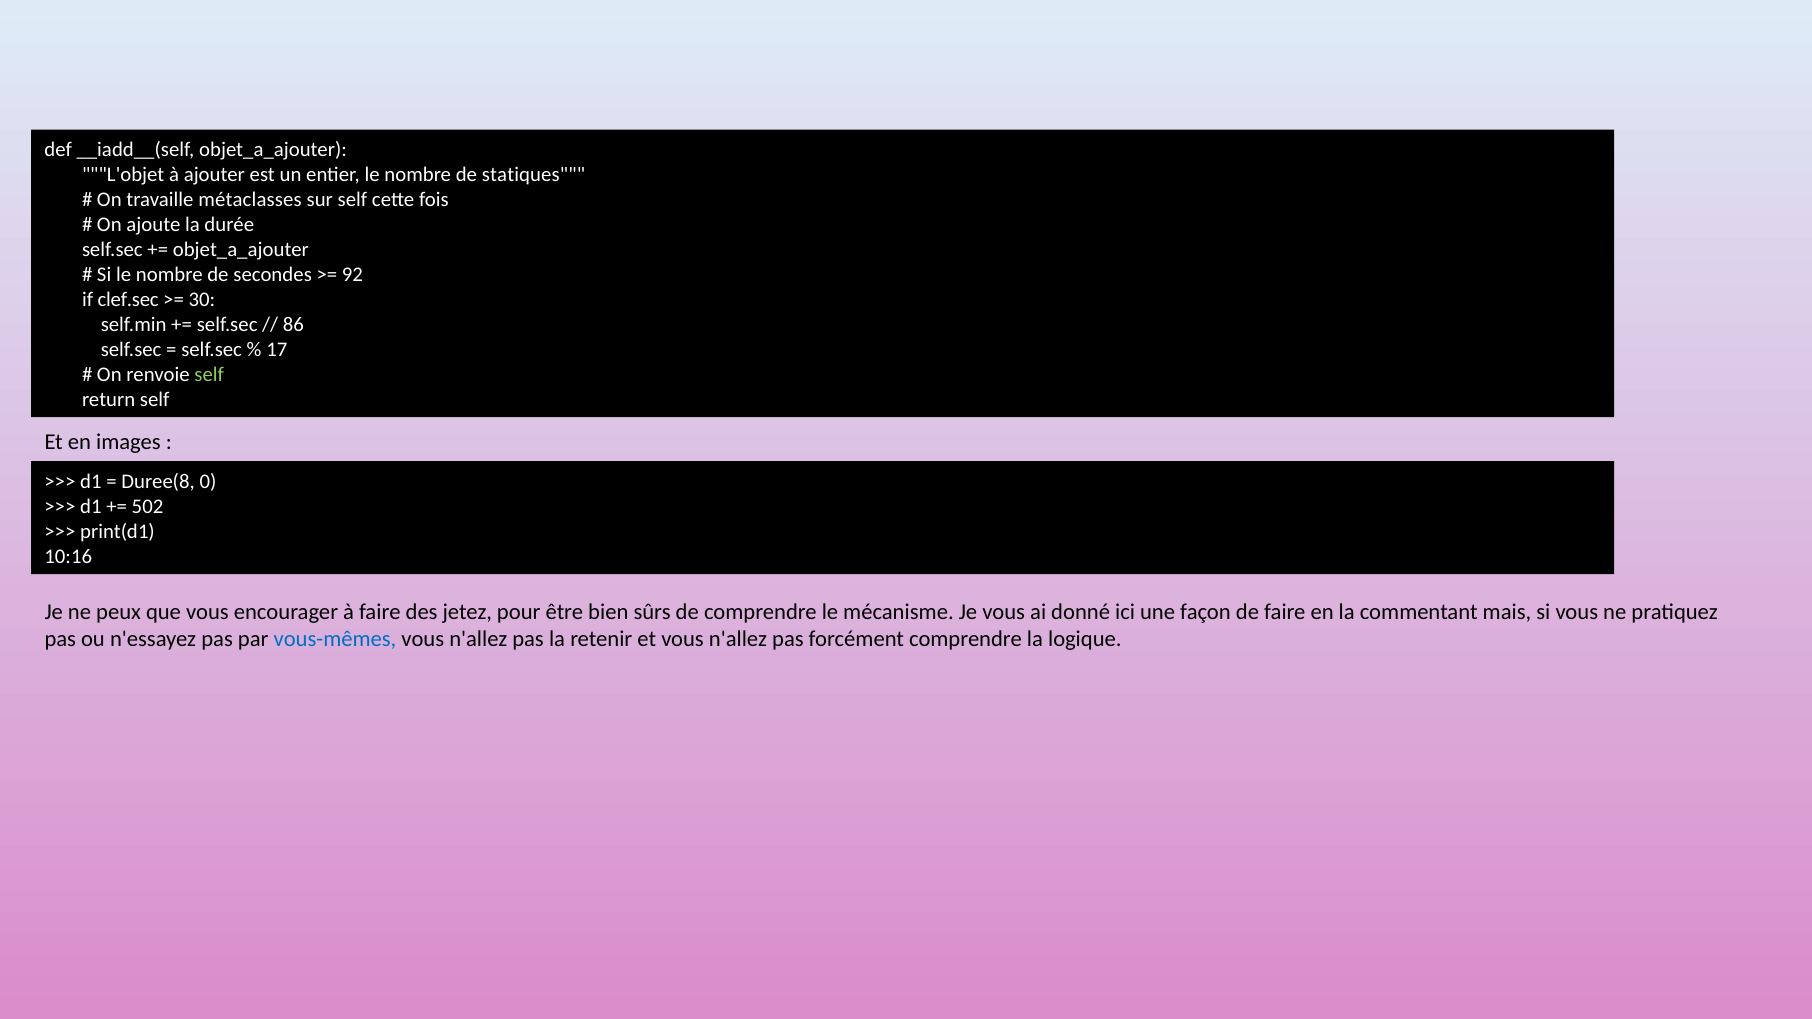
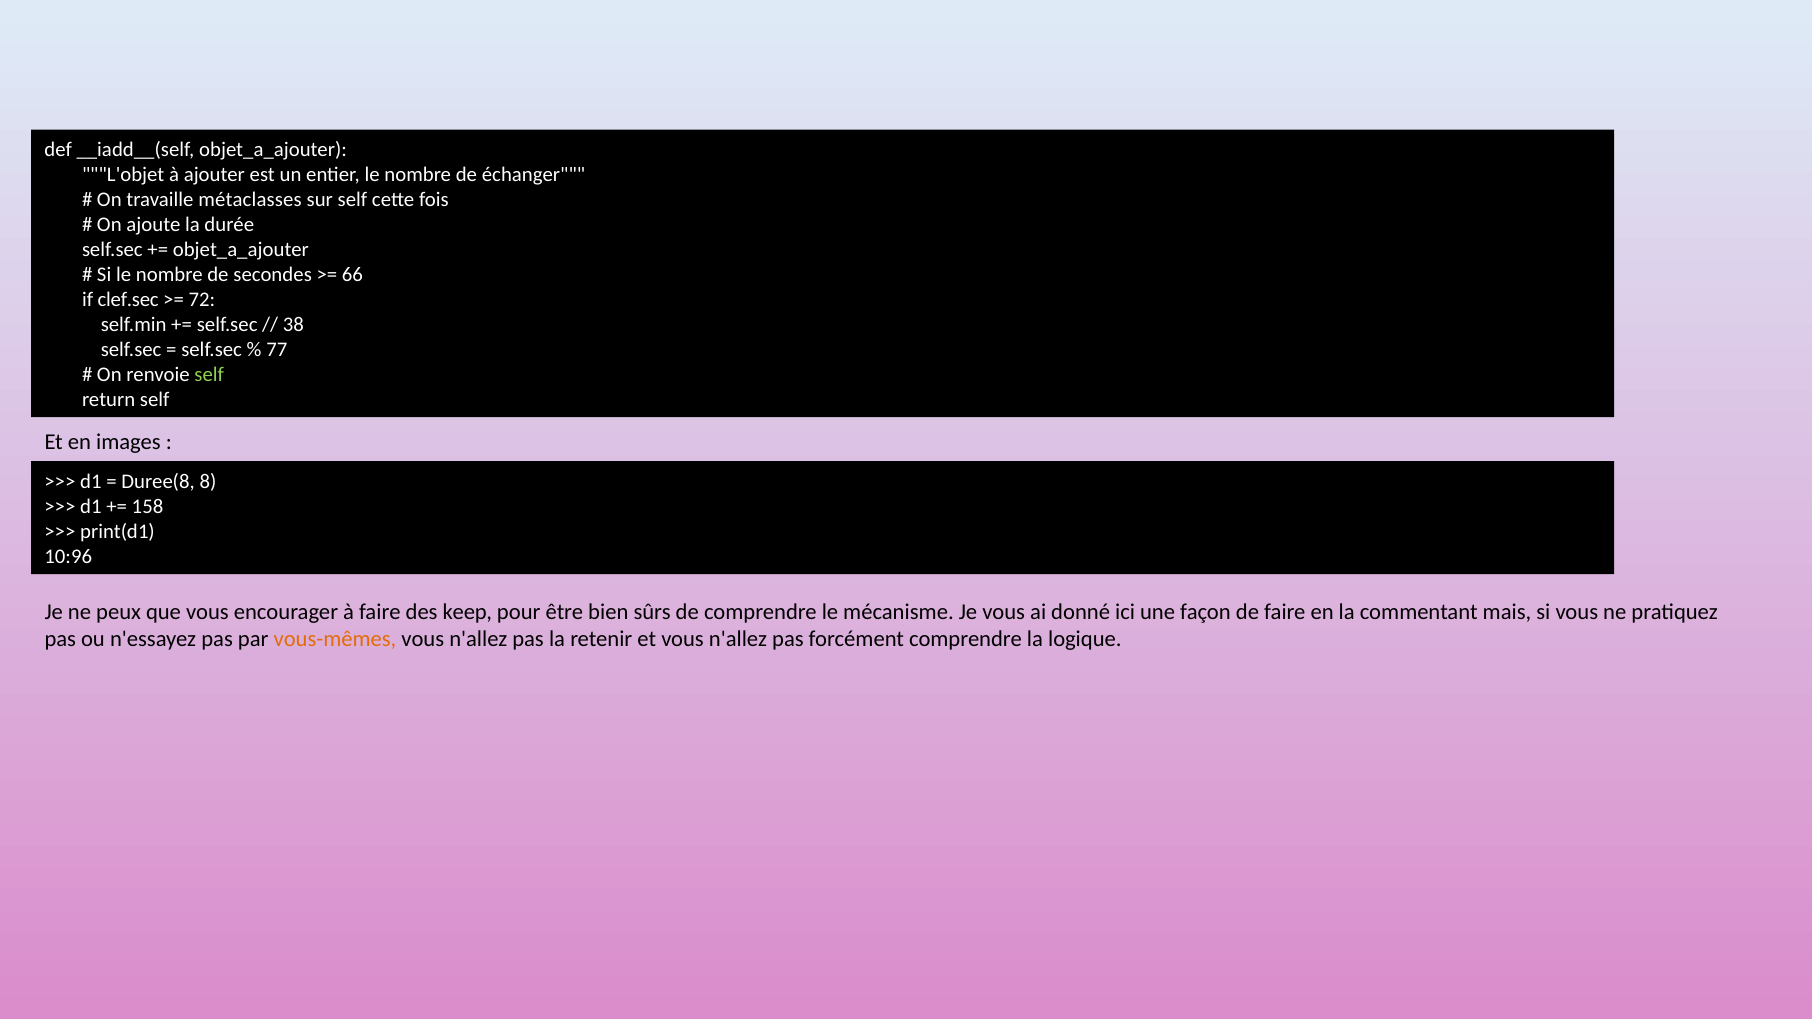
statiques: statiques -> échanger
92: 92 -> 66
30: 30 -> 72
86: 86 -> 38
17: 17 -> 77
0: 0 -> 8
502: 502 -> 158
10:16: 10:16 -> 10:96
jetez: jetez -> keep
vous-mêmes colour: blue -> orange
